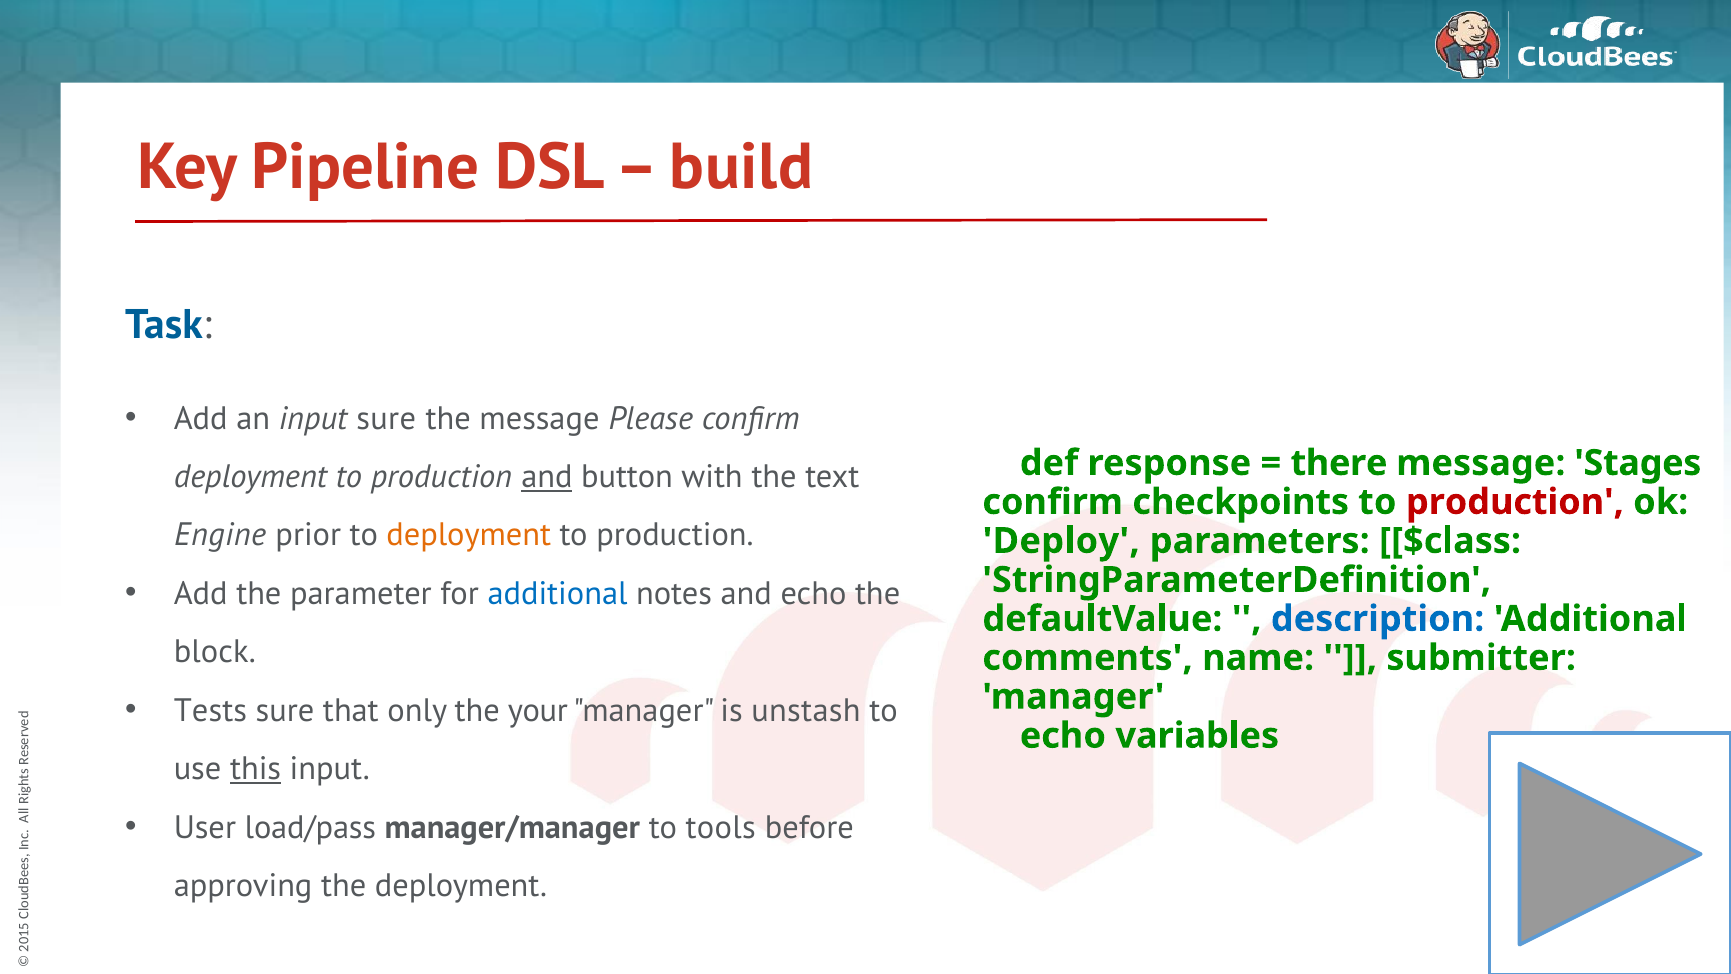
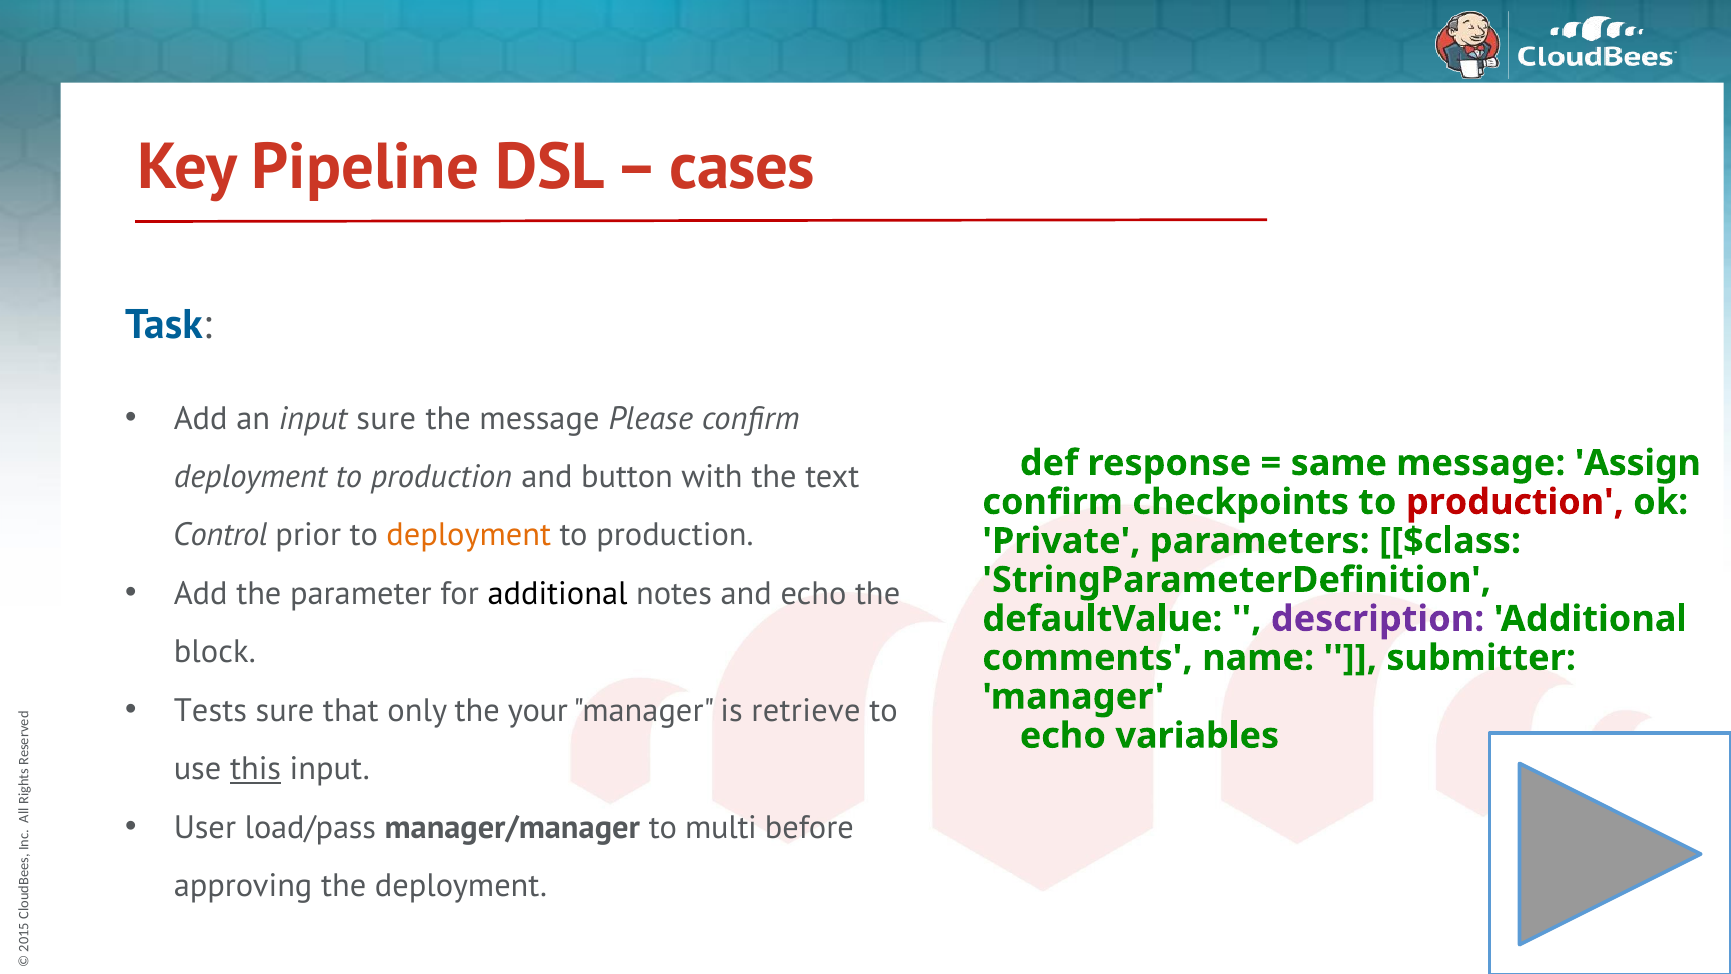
build: build -> cases
there: there -> same
Stages: Stages -> Assign
and at (547, 477) underline: present -> none
Engine: Engine -> Control
Deploy: Deploy -> Private
additional at (558, 593) colour: blue -> black
description colour: blue -> purple
unstash: unstash -> retrieve
tools: tools -> multi
